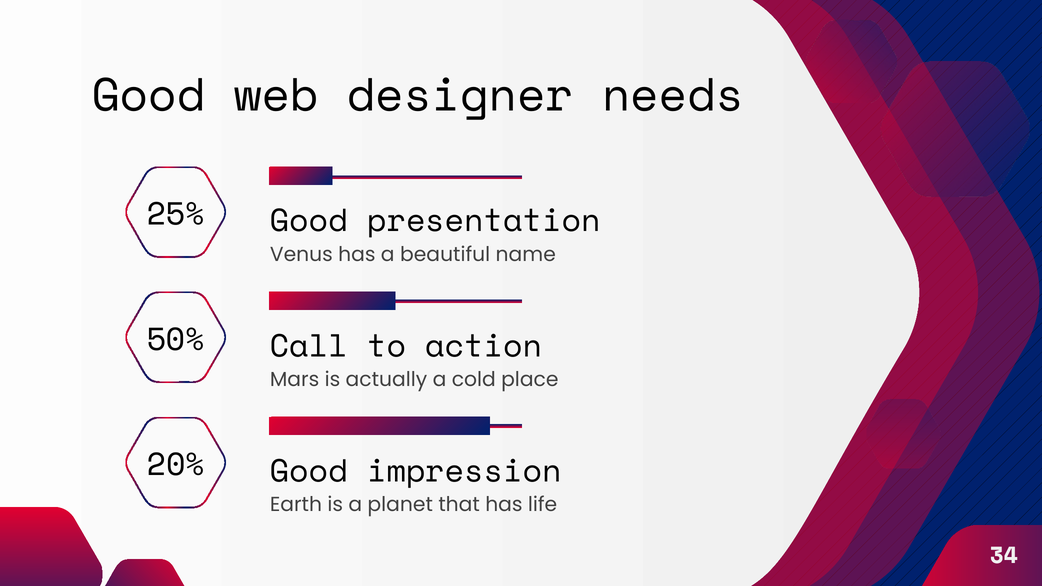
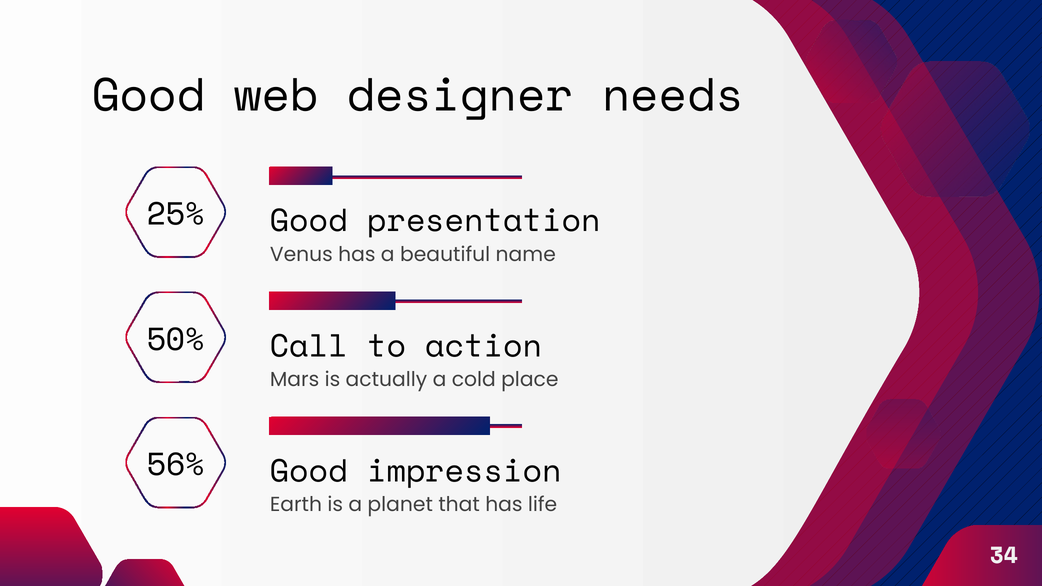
20%: 20% -> 56%
